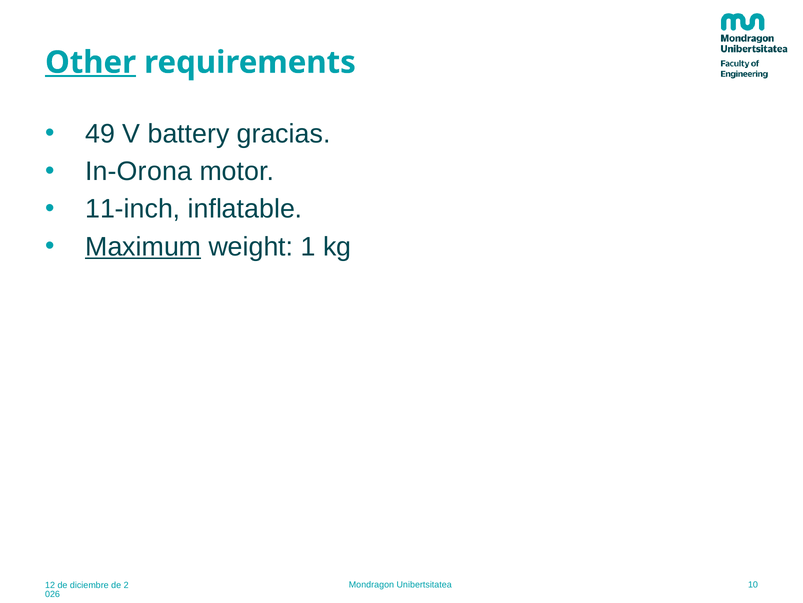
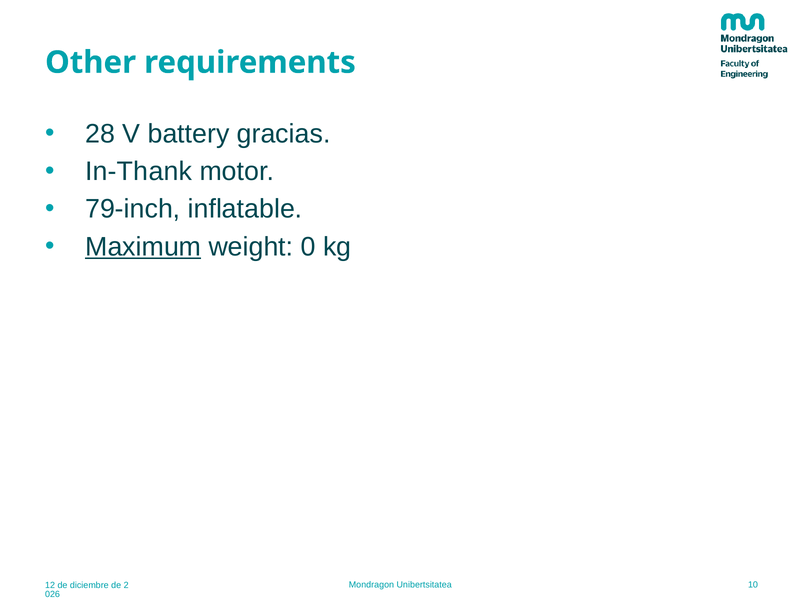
Other underline: present -> none
49: 49 -> 28
In-Orona: In-Orona -> In-Thank
11-inch: 11-inch -> 79-inch
1: 1 -> 0
